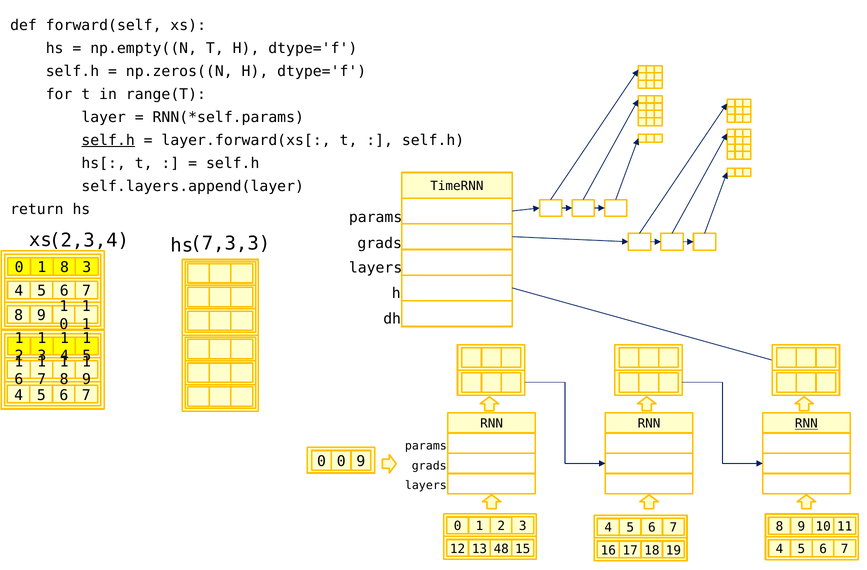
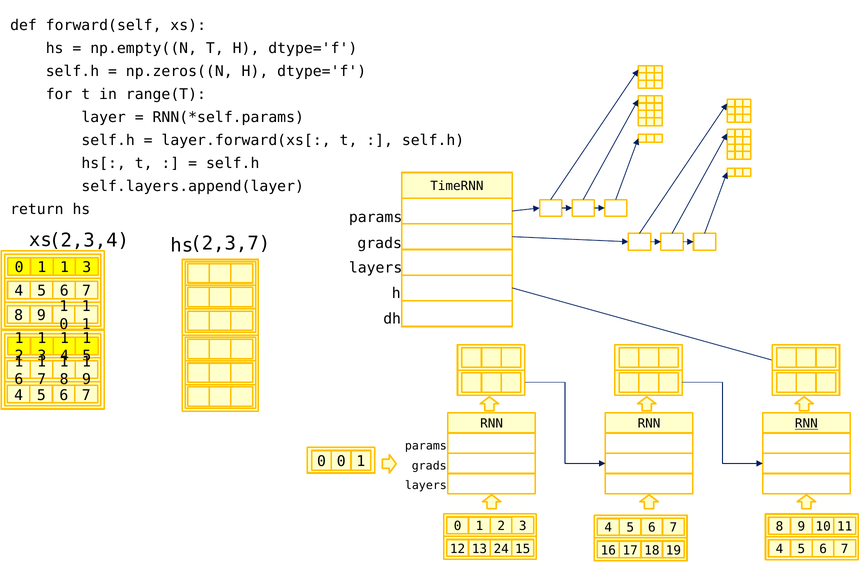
self.h at (108, 140) underline: present -> none
7,3,3: 7,3,3 -> 2,3,7
8 at (65, 267): 8 -> 1
0 0 9: 9 -> 1
48: 48 -> 24
